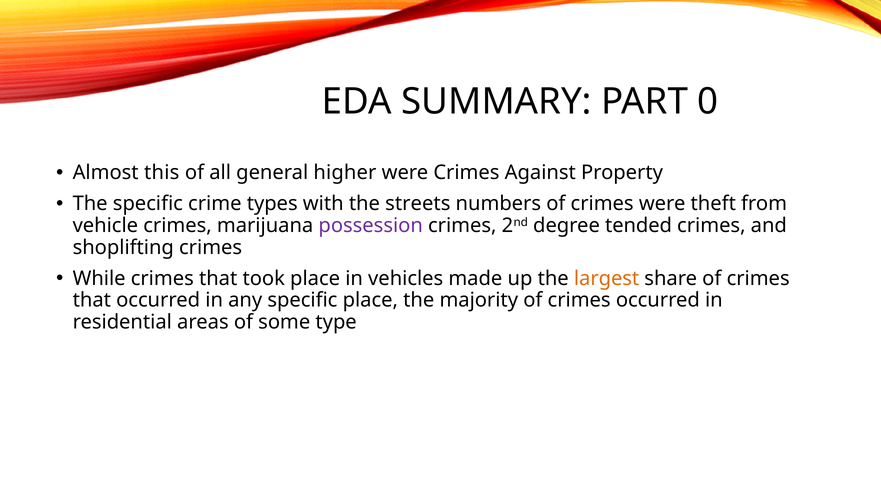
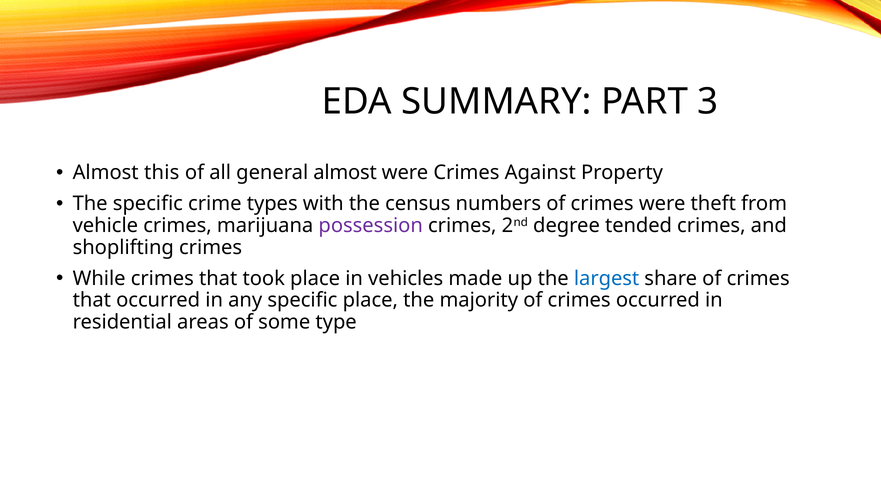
0: 0 -> 3
general higher: higher -> almost
streets: streets -> census
largest colour: orange -> blue
